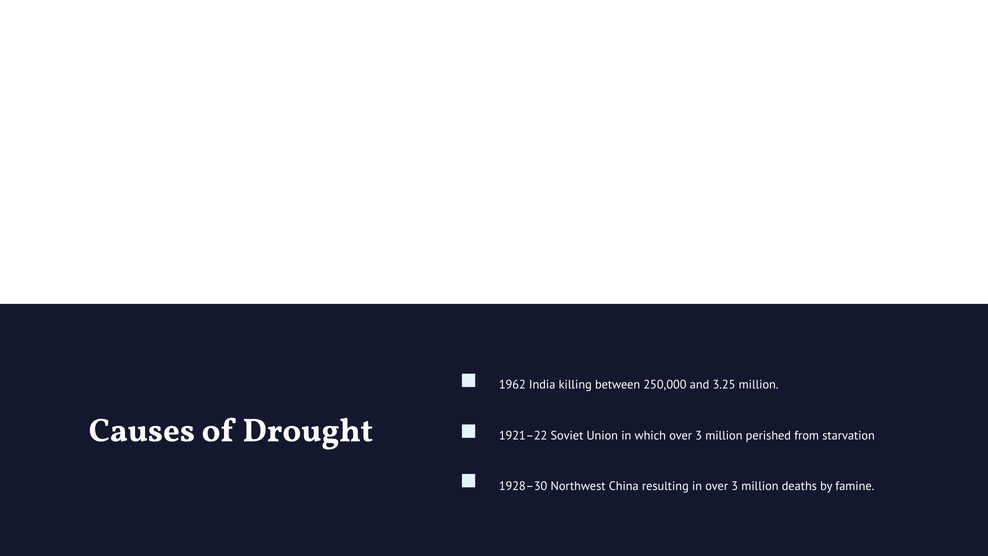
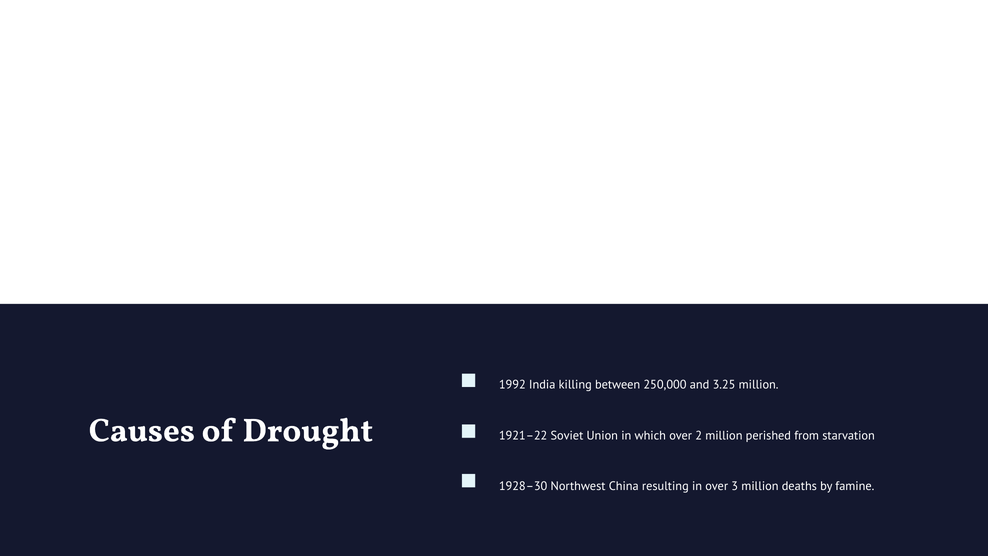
1962: 1962 -> 1992
which over 3: 3 -> 2
